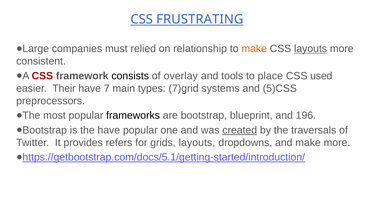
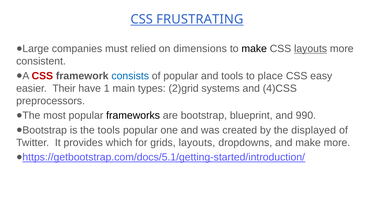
relationship: relationship -> dimensions
make at (254, 49) colour: orange -> black
consists colour: black -> blue
of overlay: overlay -> popular
used: used -> easy
7: 7 -> 1
7)grid: 7)grid -> 2)grid
5)CSS: 5)CSS -> 4)CSS
196: 196 -> 990
the have: have -> tools
created underline: present -> none
traversals: traversals -> displayed
refers: refers -> which
